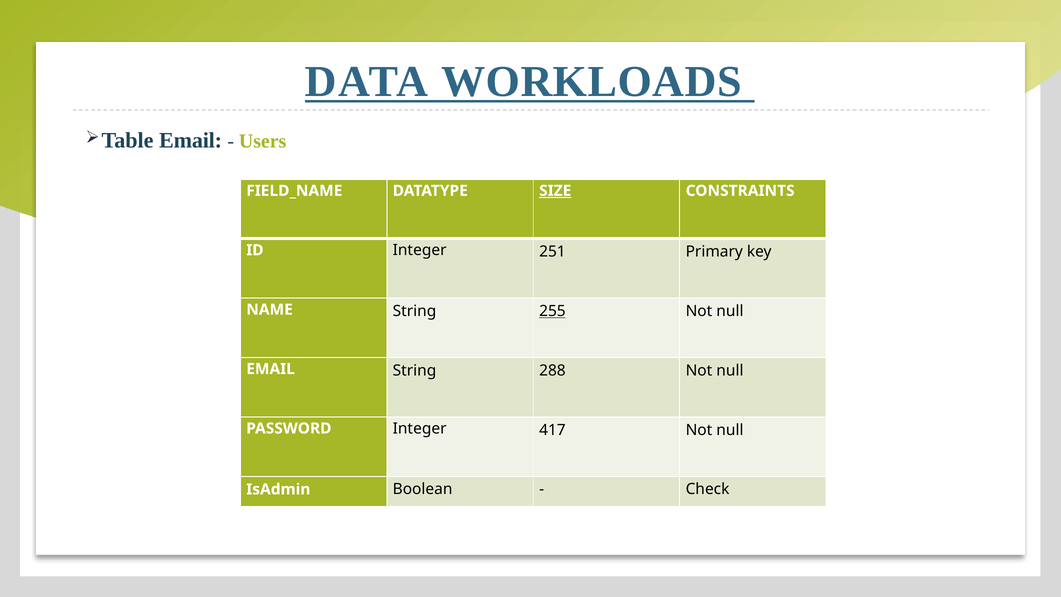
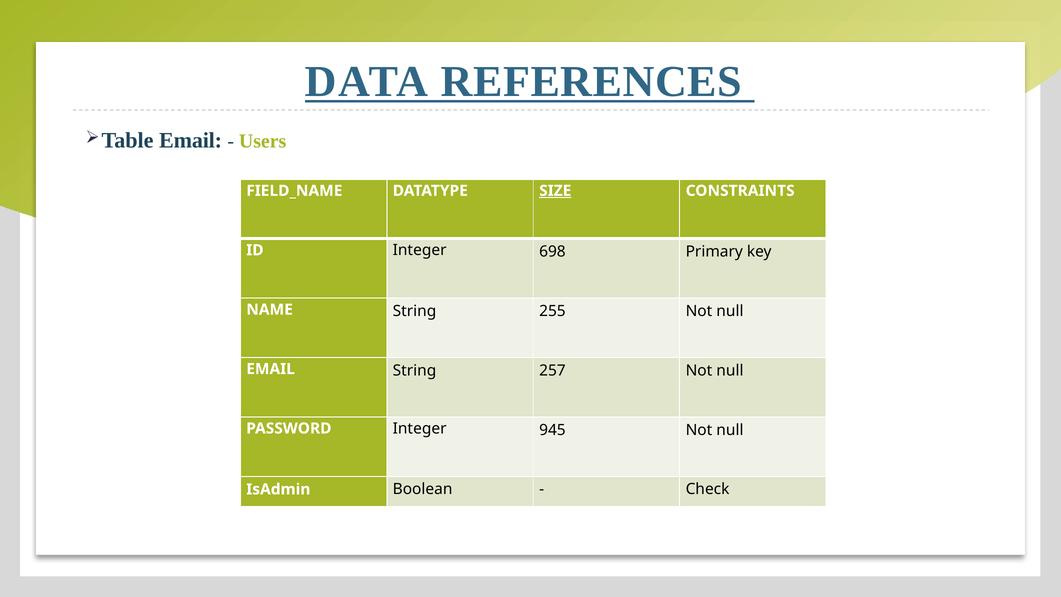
WORKLOADS: WORKLOADS -> REFERENCES
251: 251 -> 698
255 underline: present -> none
288: 288 -> 257
417: 417 -> 945
